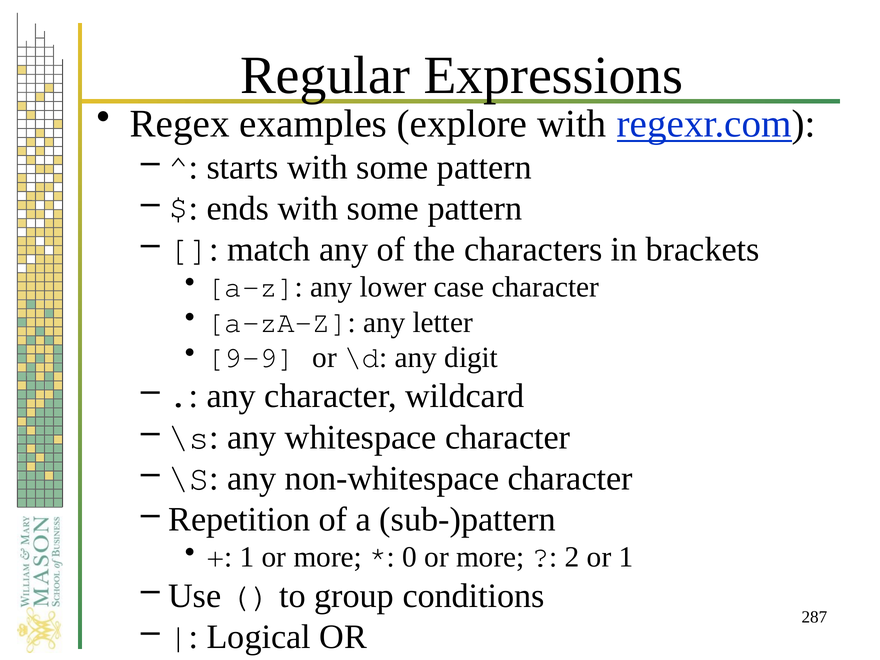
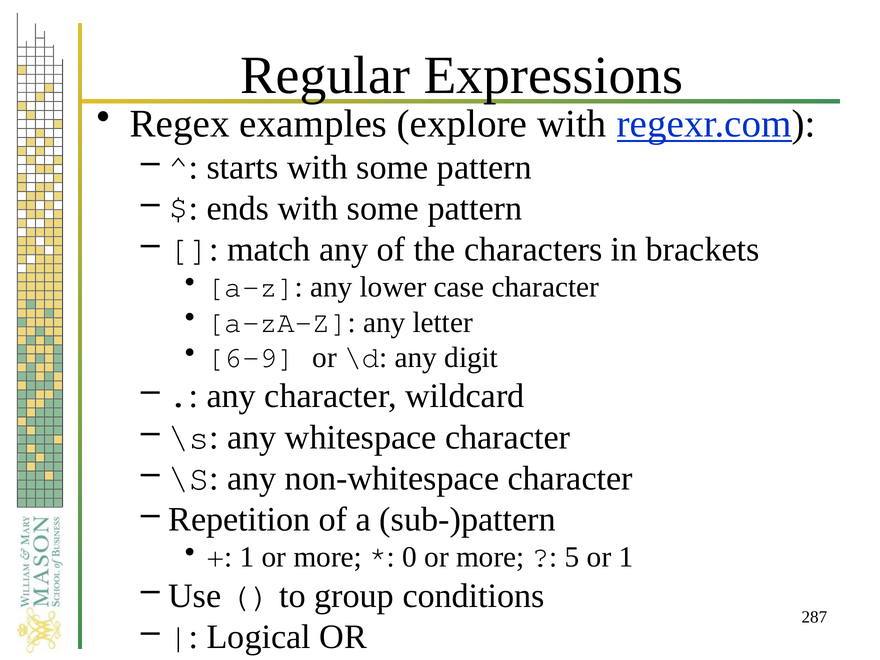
9-9: 9-9 -> 6-9
2: 2 -> 5
